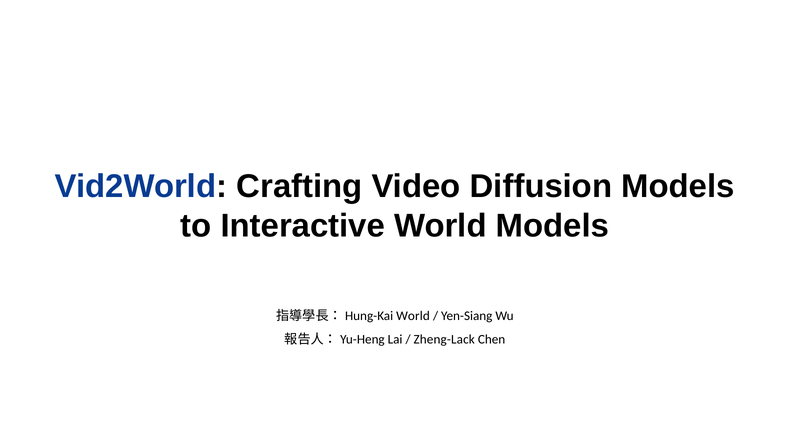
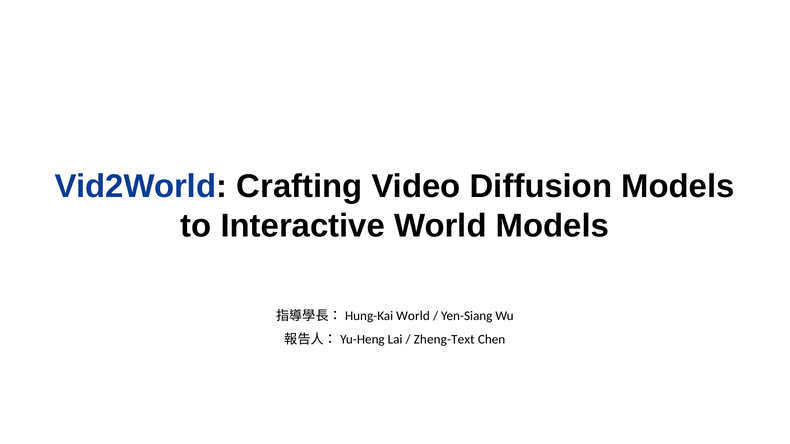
Zheng-Lack: Zheng-Lack -> Zheng-Text
